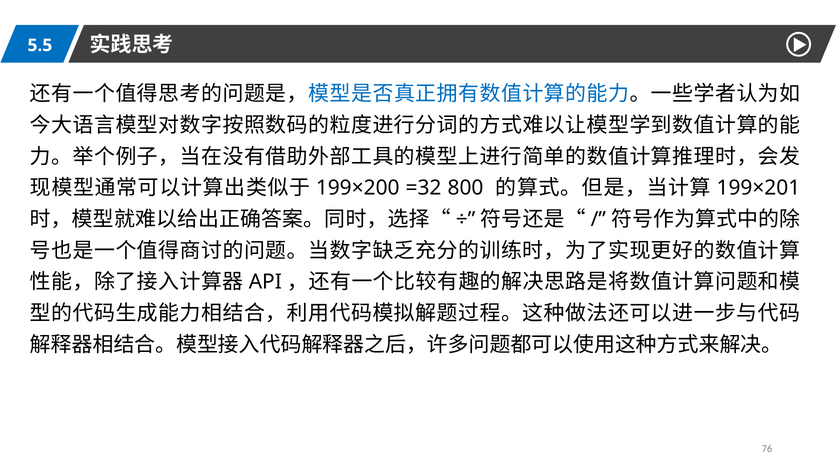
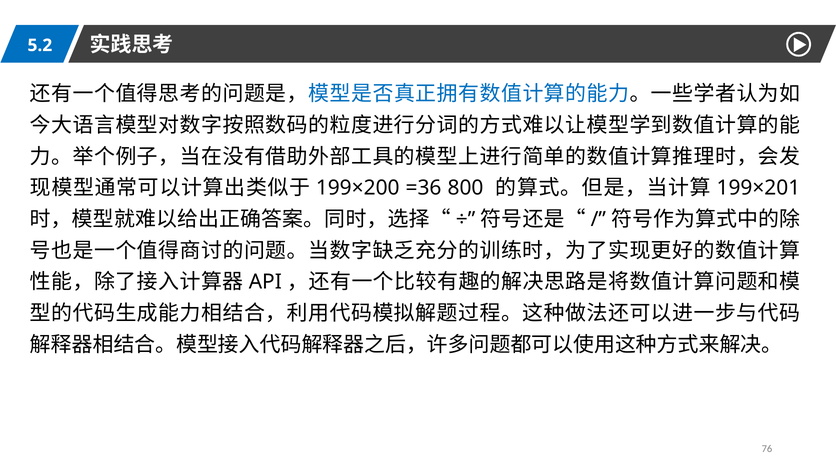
5.5: 5.5 -> 5.2
=32: =32 -> =36
